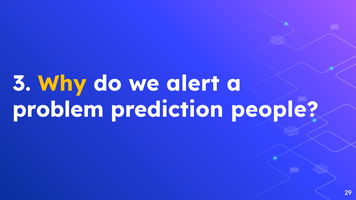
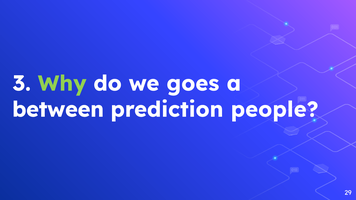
Why colour: yellow -> light green
alert: alert -> goes
problem: problem -> between
